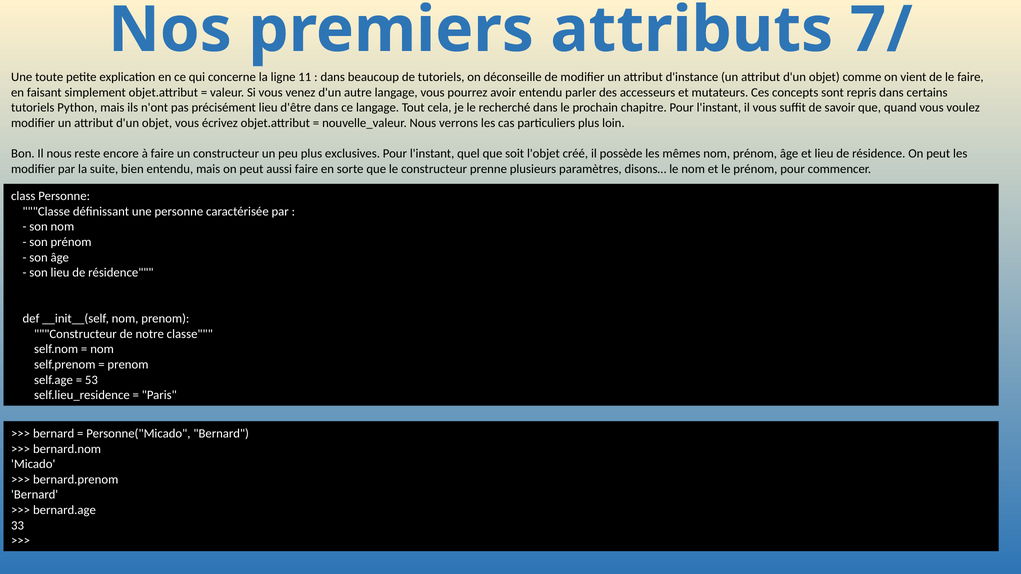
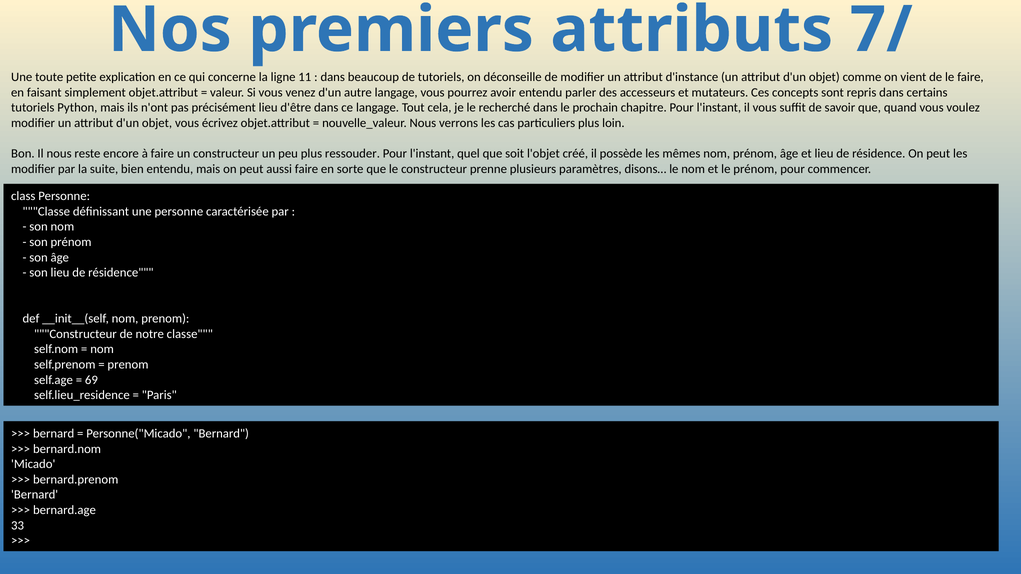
exclusives: exclusives -> ressouder
53: 53 -> 69
